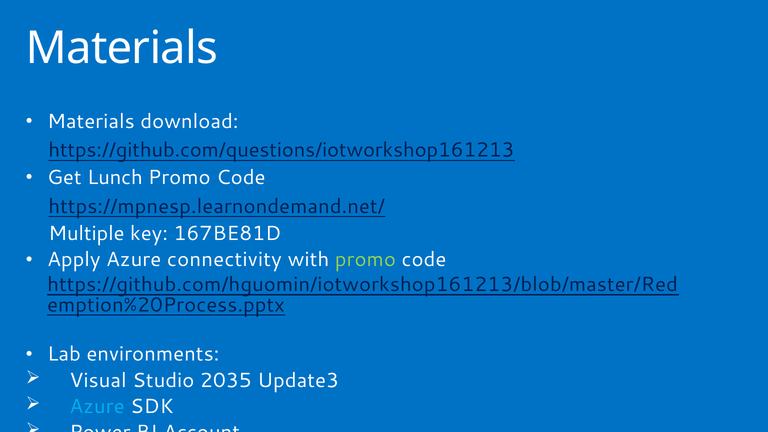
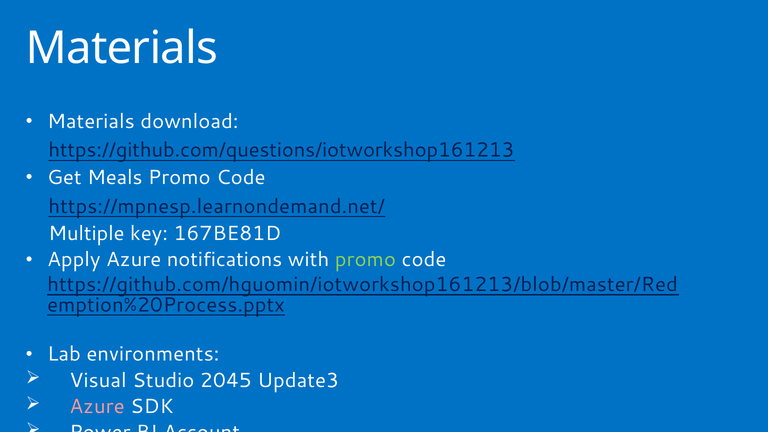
Lunch: Lunch -> Meals
connectivity: connectivity -> notifications
2035: 2035 -> 2045
Azure at (97, 406) colour: light blue -> pink
